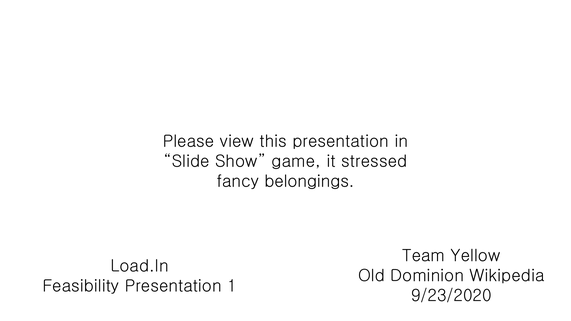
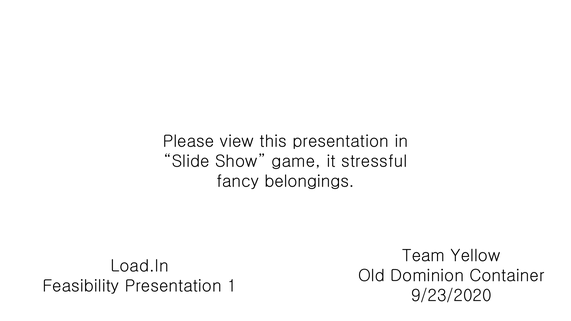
stressed: stressed -> stressful
Wikipedia: Wikipedia -> Container
